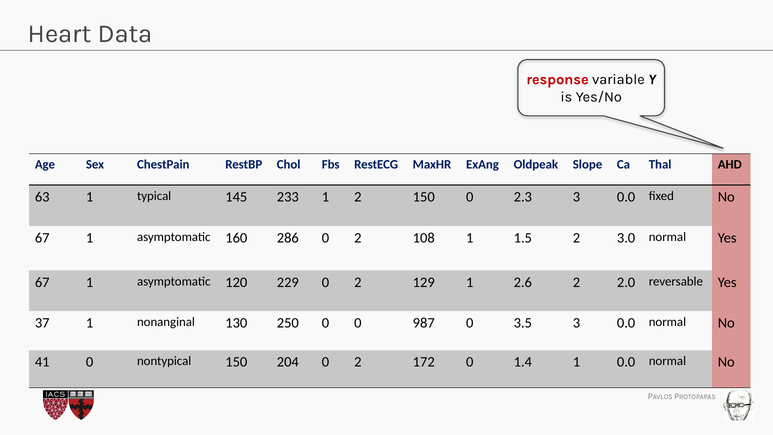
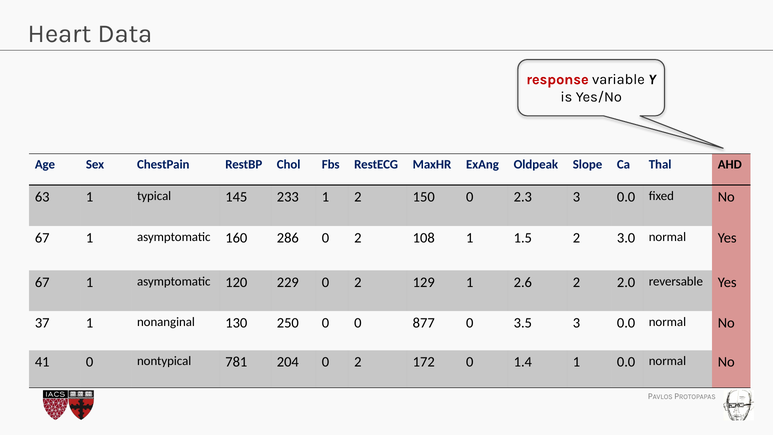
987: 987 -> 877
nontypical 150: 150 -> 781
